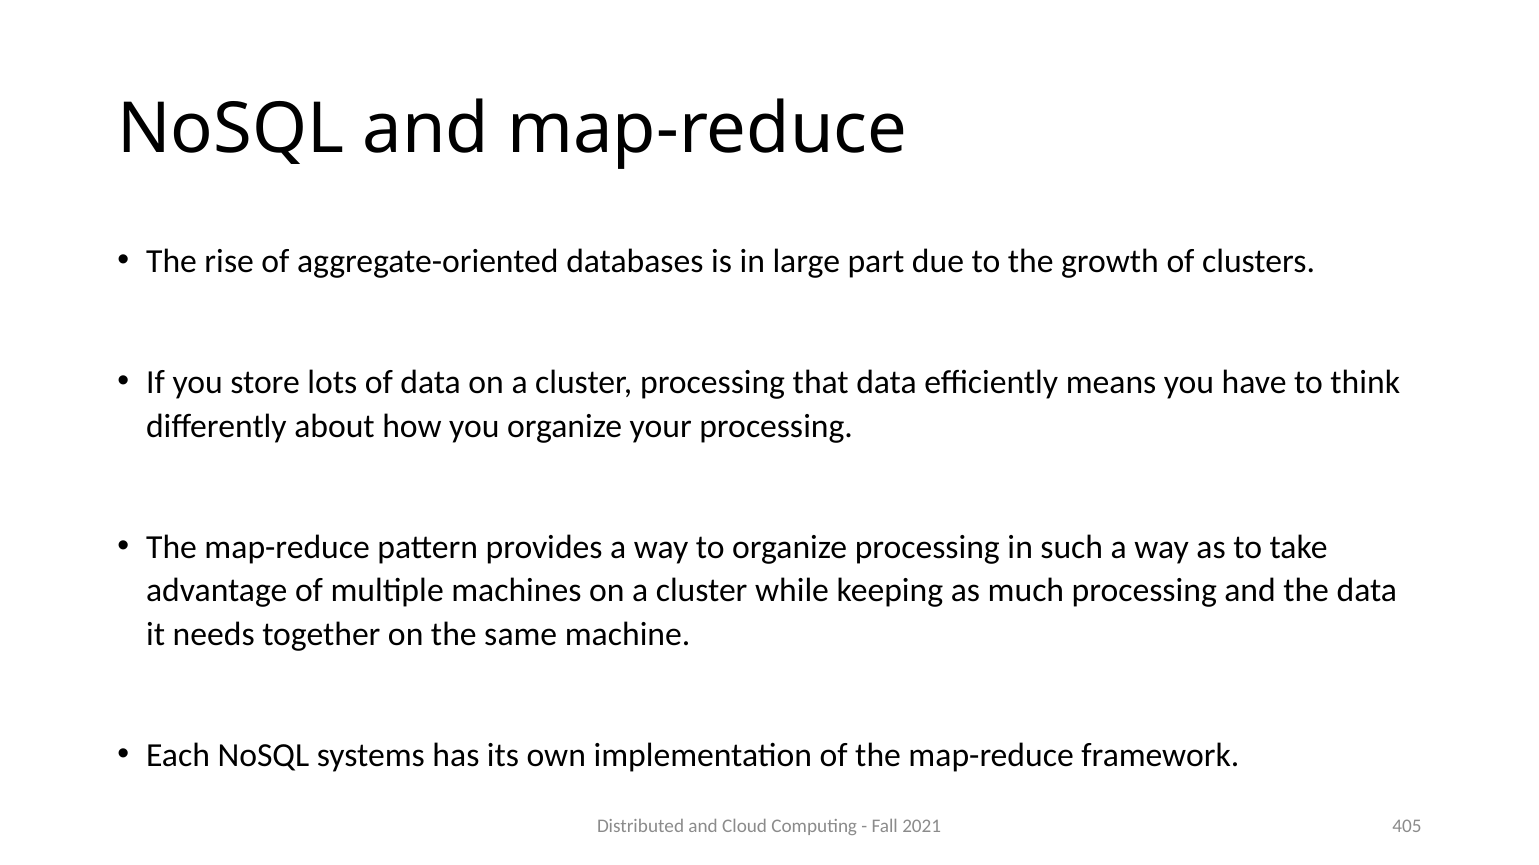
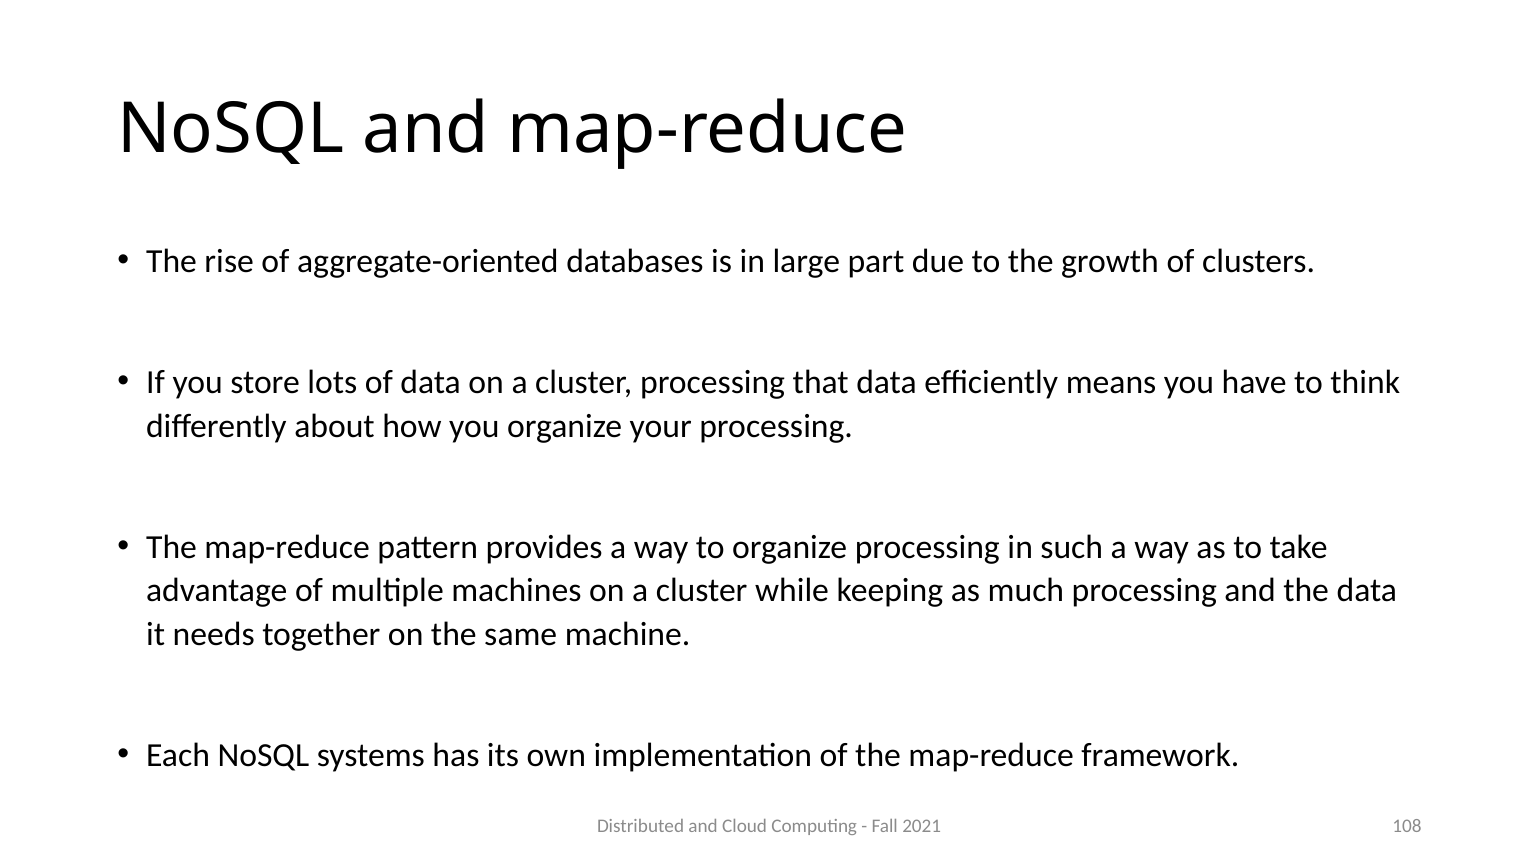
405: 405 -> 108
